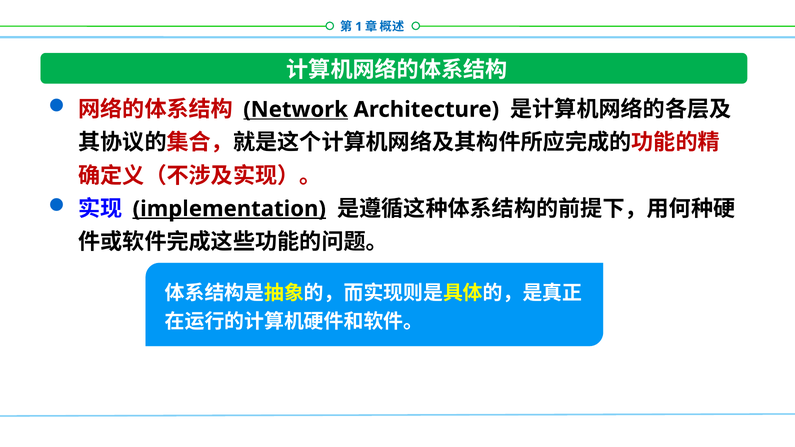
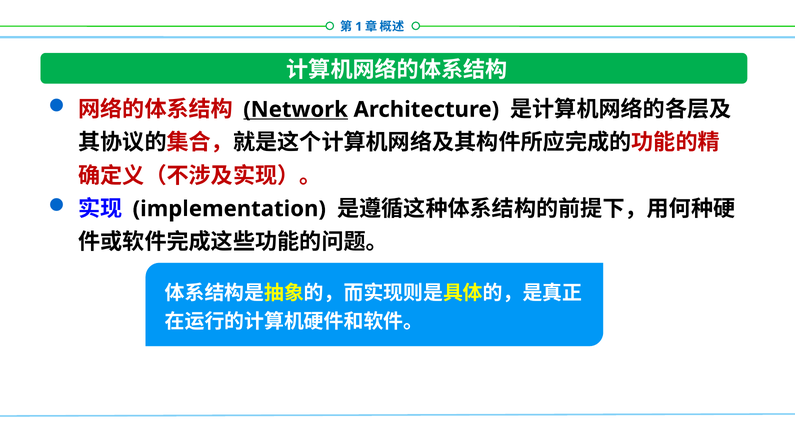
implementation underline: present -> none
